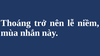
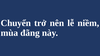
Thoáng: Thoáng -> Chuyển
nhắn: nhắn -> đãng
